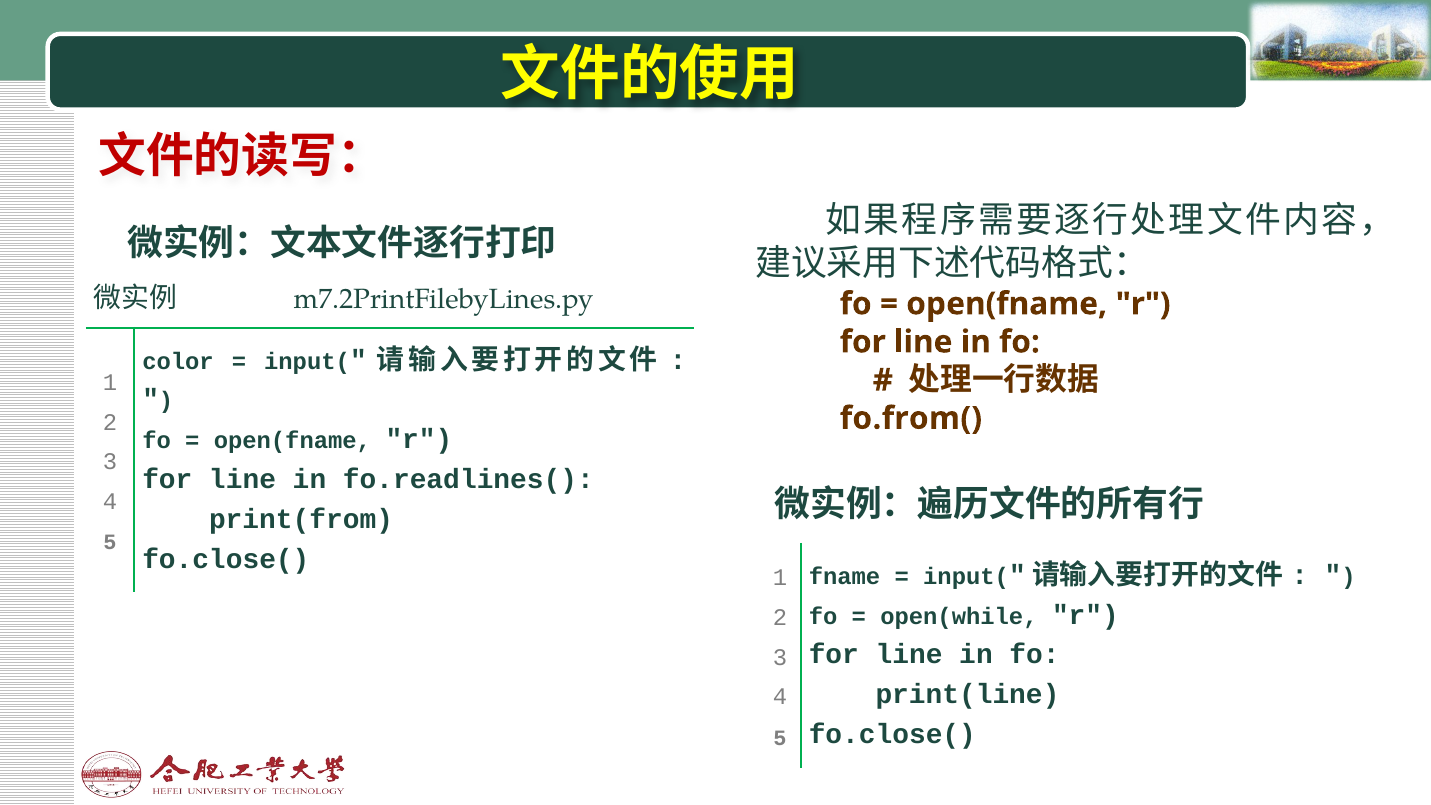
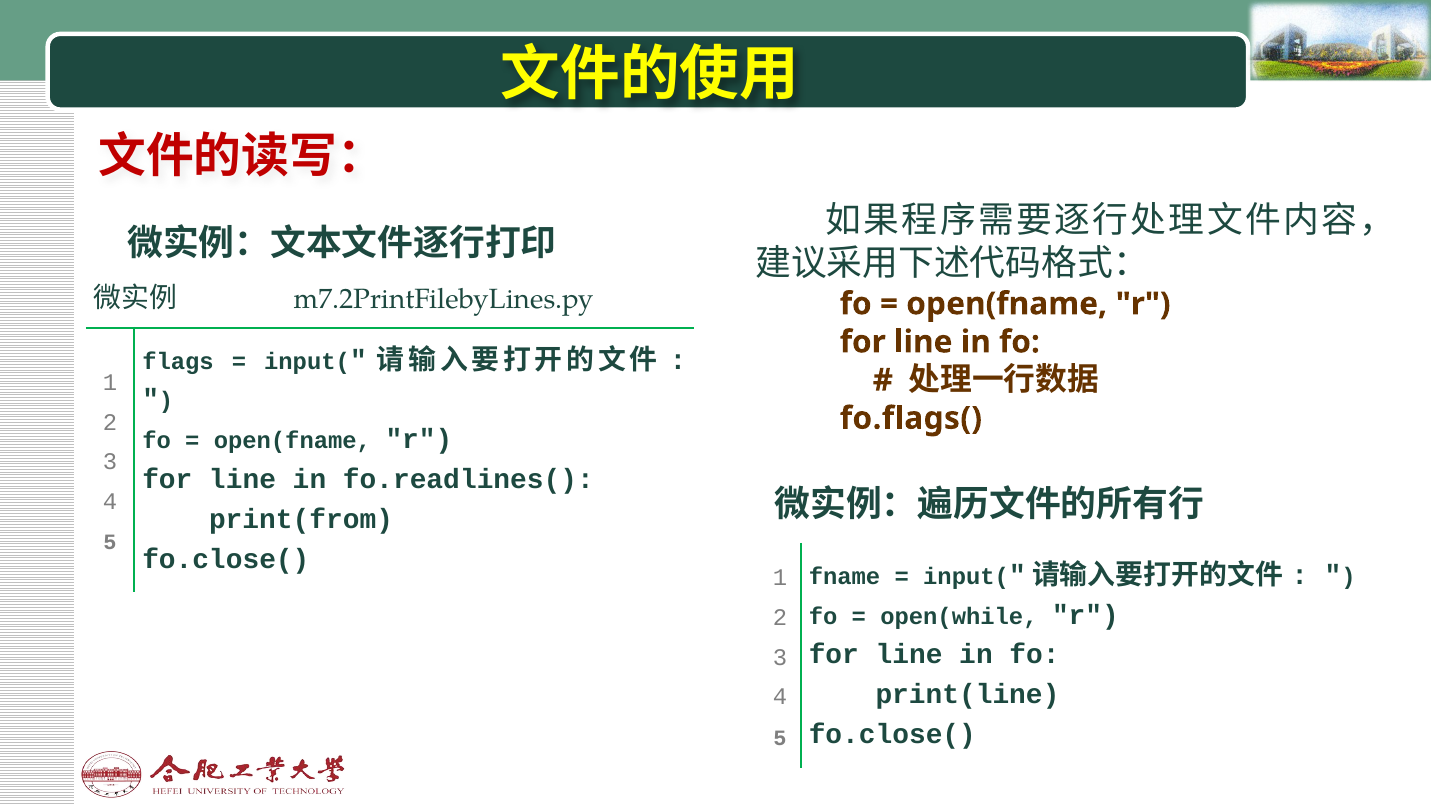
color: color -> flags
fo.from(: fo.from( -> fo.flags(
